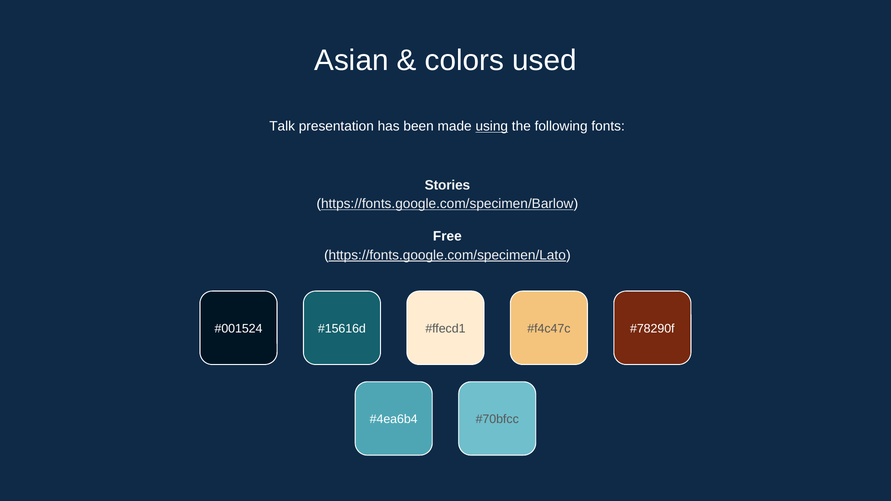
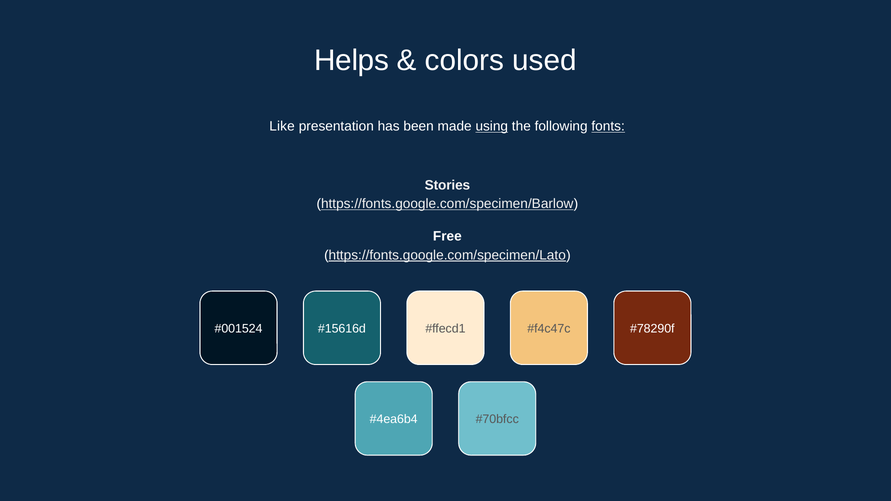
Asian: Asian -> Helps
Talk: Talk -> Like
fonts underline: none -> present
